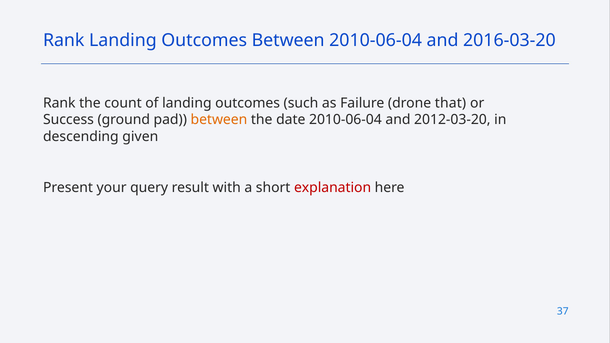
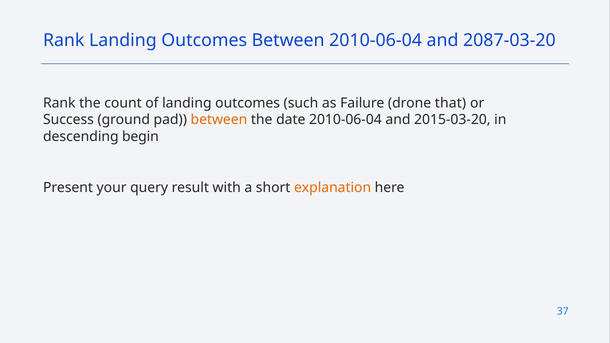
2016-03-20: 2016-03-20 -> 2087-03-20
2012-03-20: 2012-03-20 -> 2015-03-20
given: given -> begin
explanation colour: red -> orange
